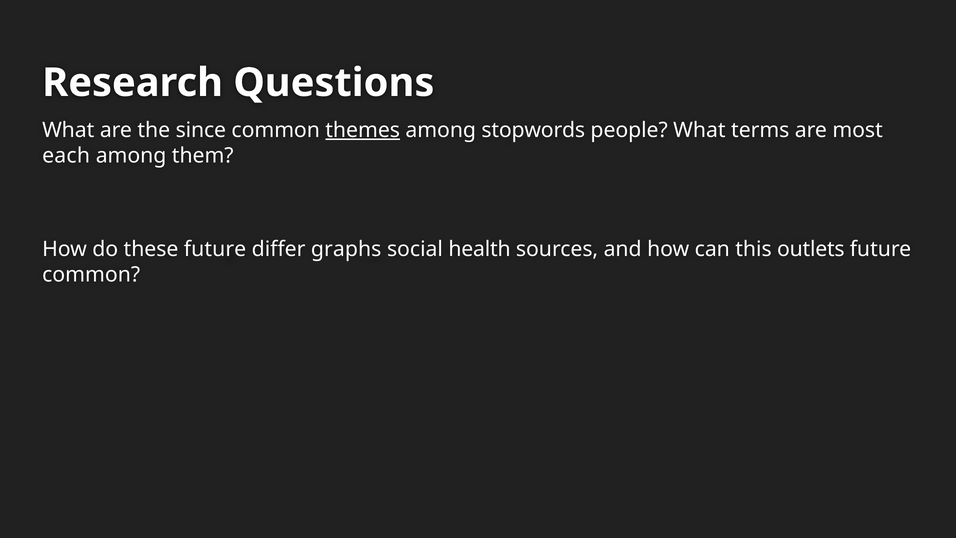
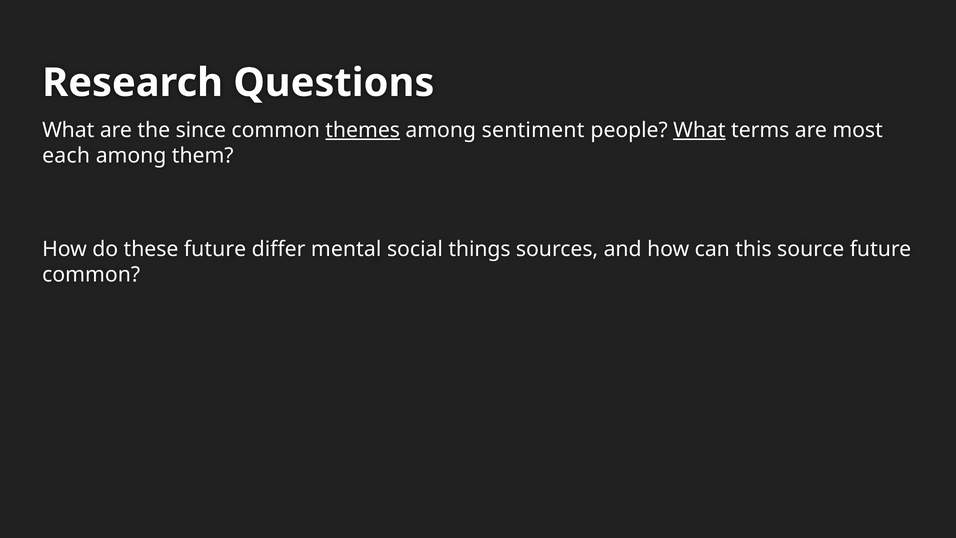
stopwords: stopwords -> sentiment
What at (699, 130) underline: none -> present
graphs: graphs -> mental
health: health -> things
outlets: outlets -> source
